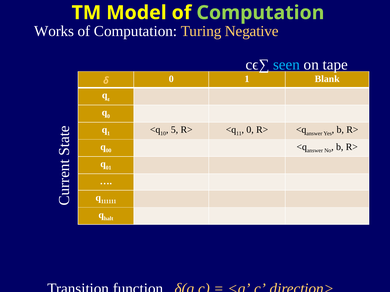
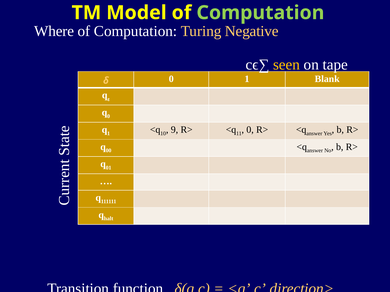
Works: Works -> Where
seen colour: light blue -> yellow
5: 5 -> 9
